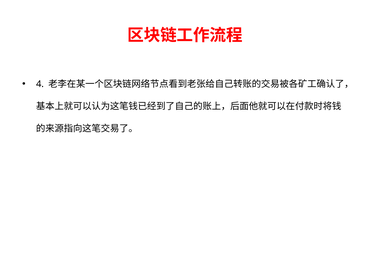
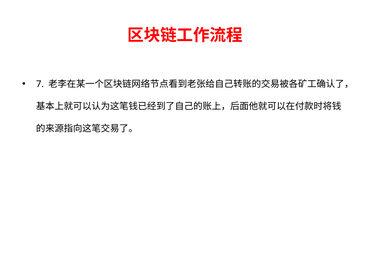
4: 4 -> 7
